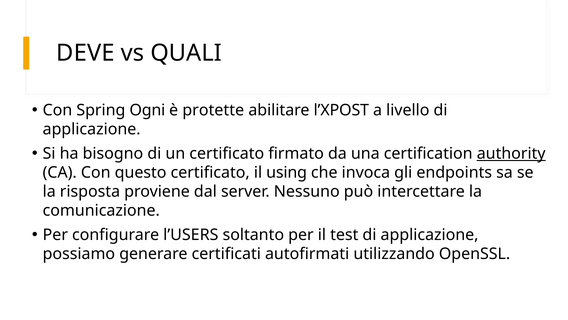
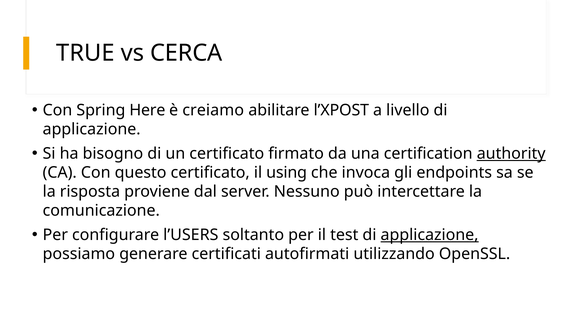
DEVE: DEVE -> TRUE
QUALI: QUALI -> CERCA
Ogni: Ogni -> Here
protette: protette -> creiamo
applicazione at (430, 235) underline: none -> present
